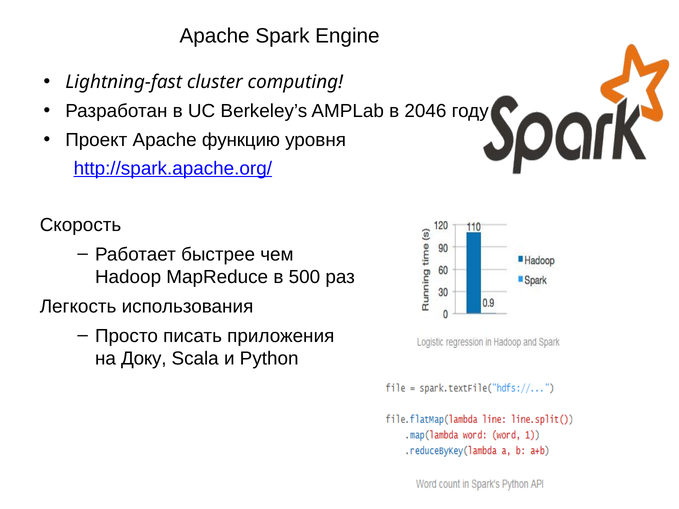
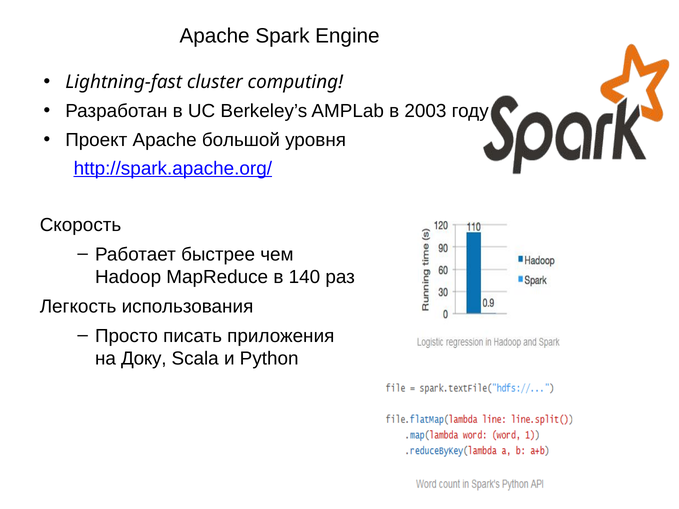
2046: 2046 -> 2003
функцию: функцию -> большой
500: 500 -> 140
